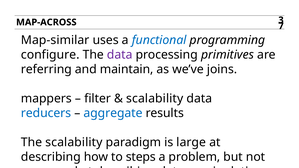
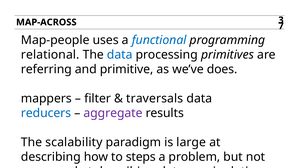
Map-similar: Map-similar -> Map-people
configure at (50, 55): configure -> relational
data at (120, 55) colour: purple -> blue
maintain: maintain -> primitive
we’ve joins: joins -> does
scalability at (155, 98): scalability -> traversals
aggregate colour: blue -> purple
